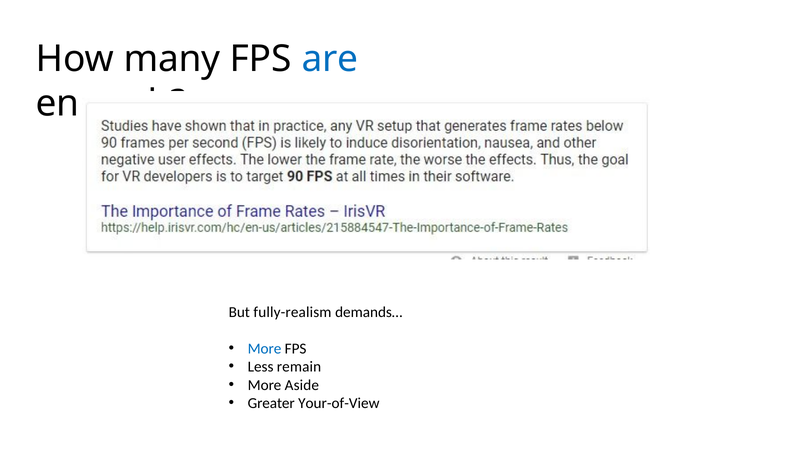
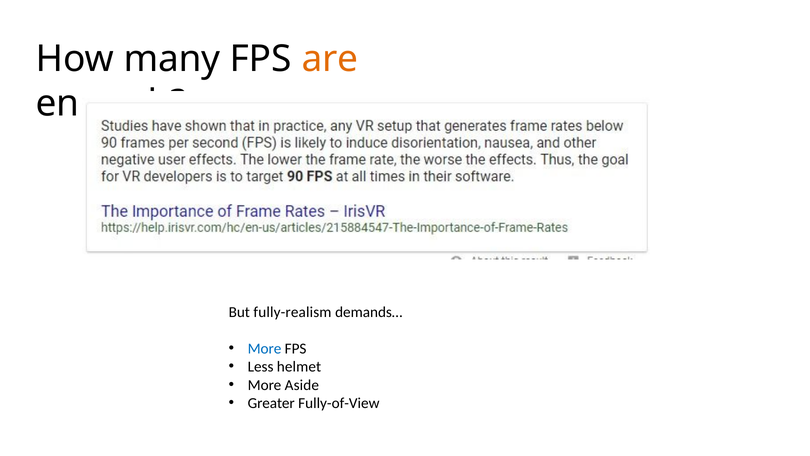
are colour: blue -> orange
remain: remain -> helmet
Your-of-View: Your-of-View -> Fully-of-View
